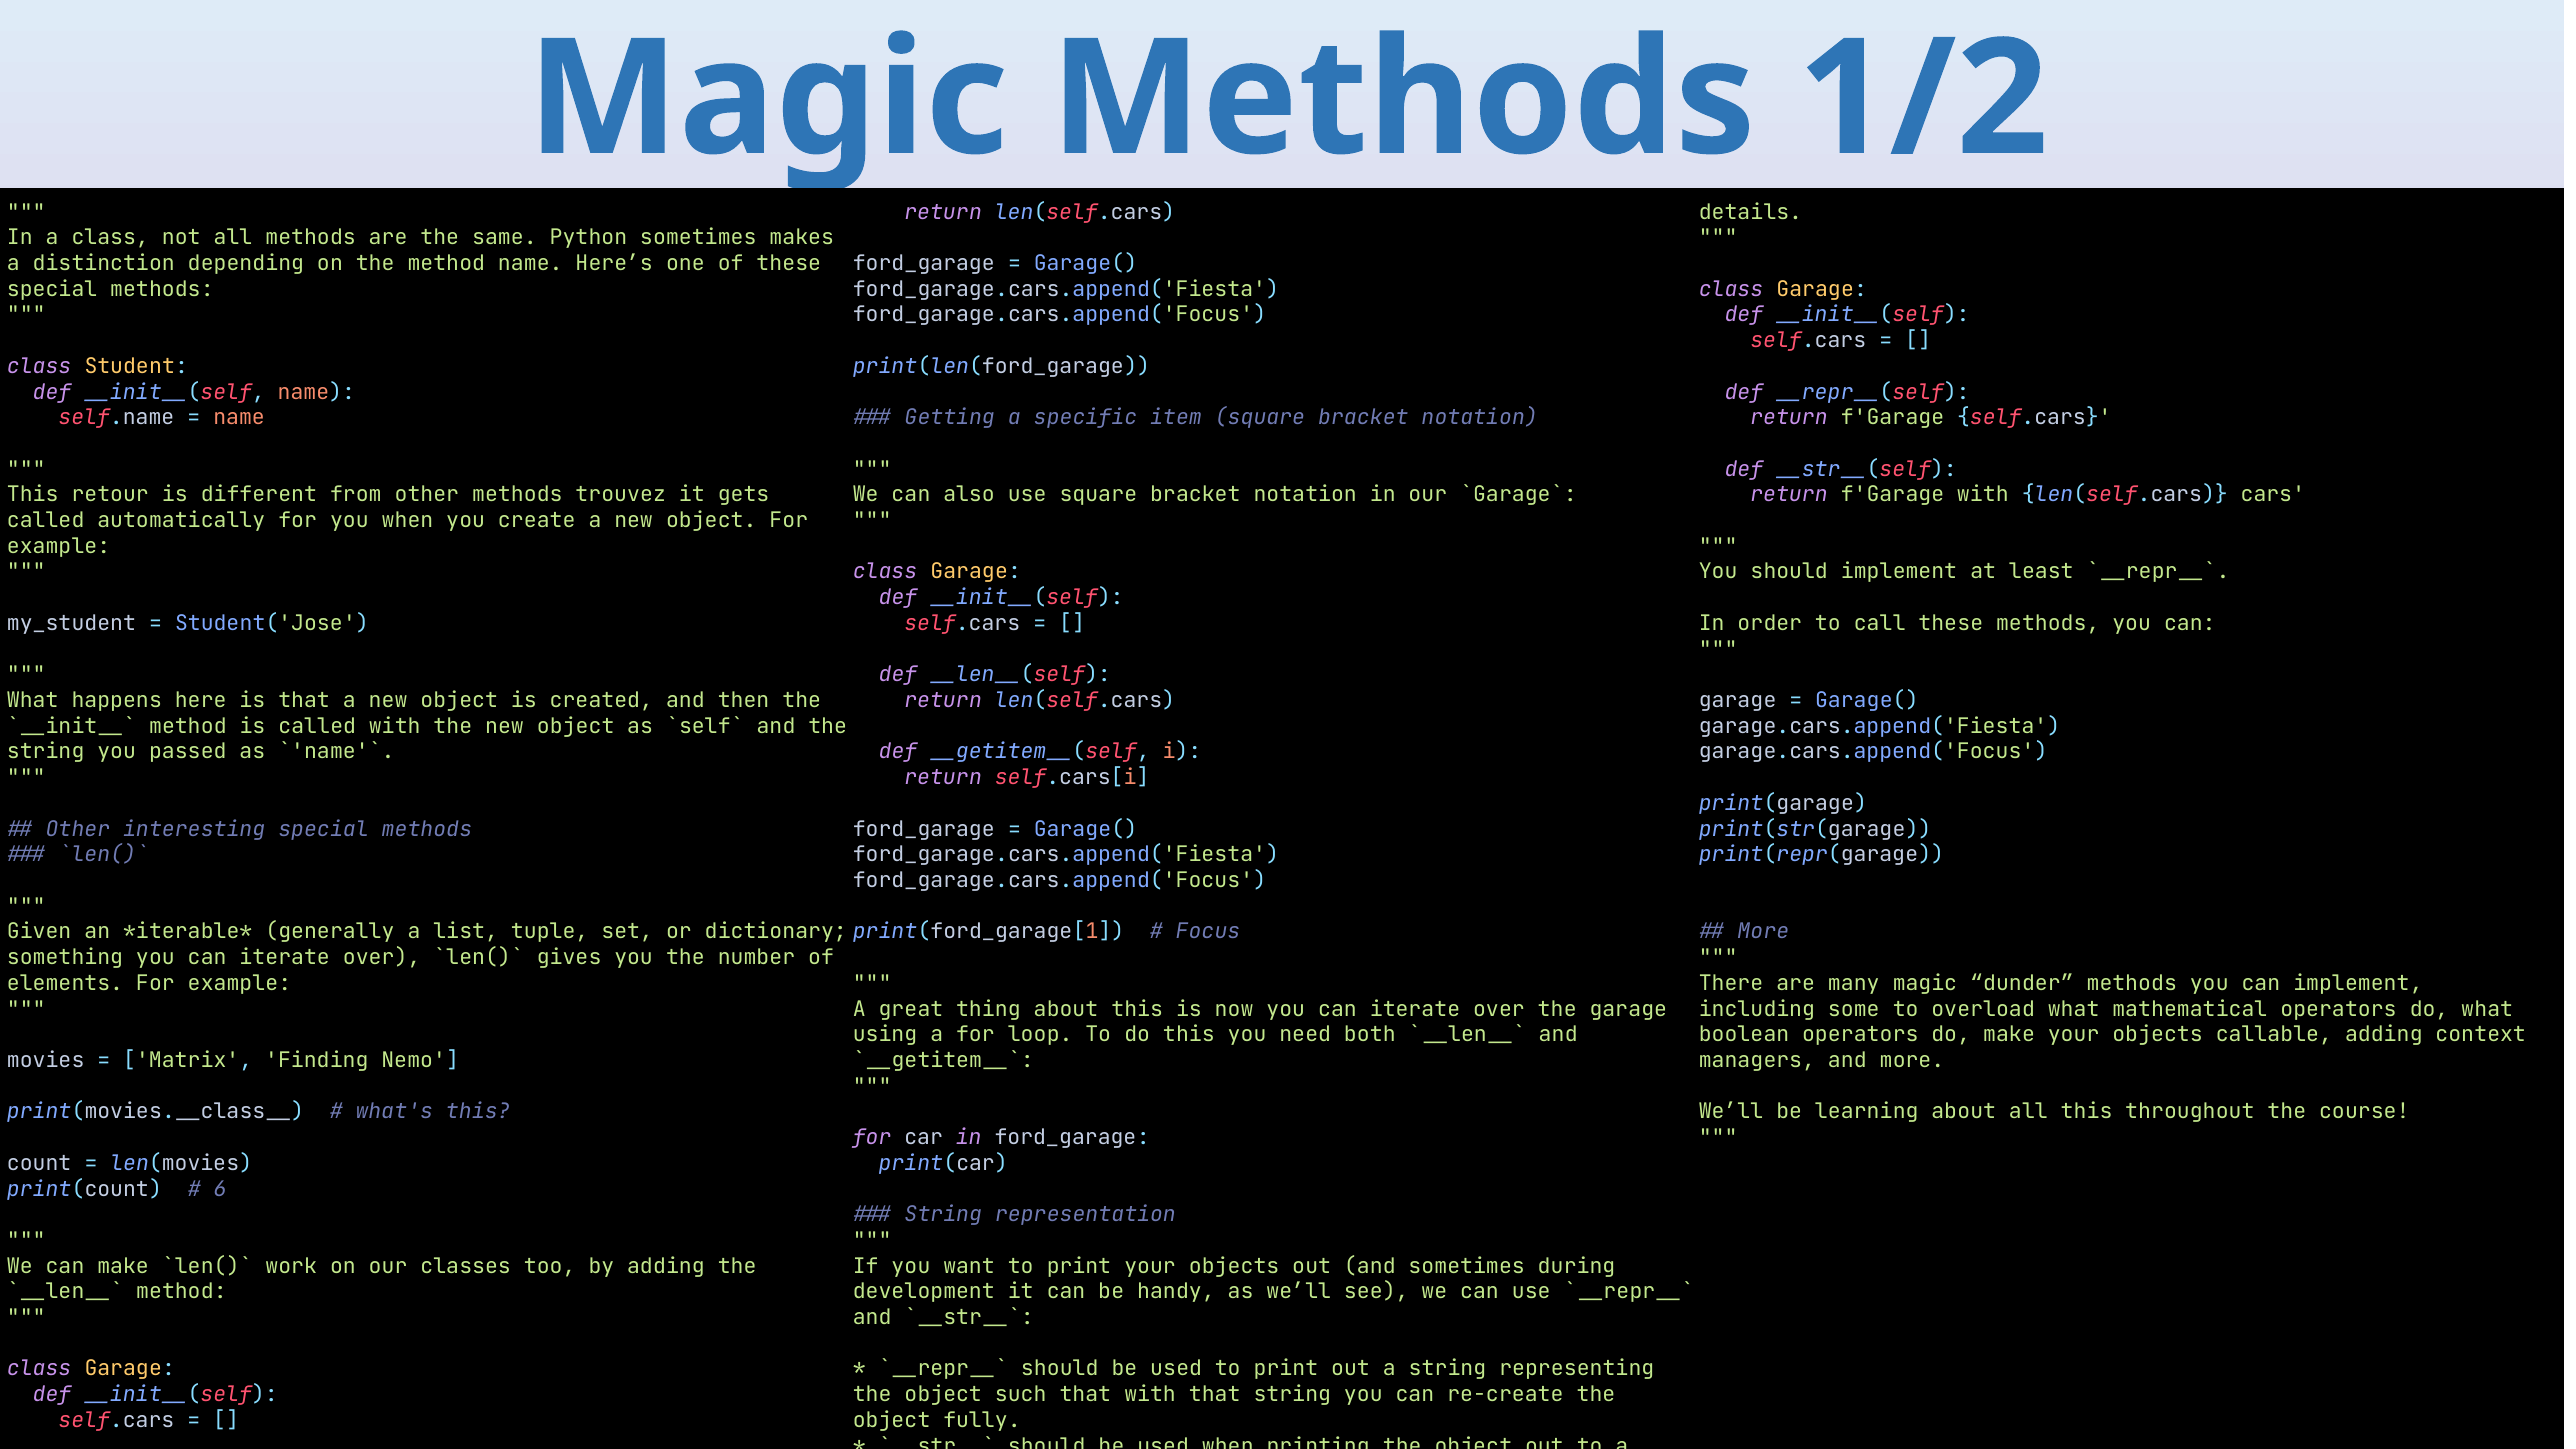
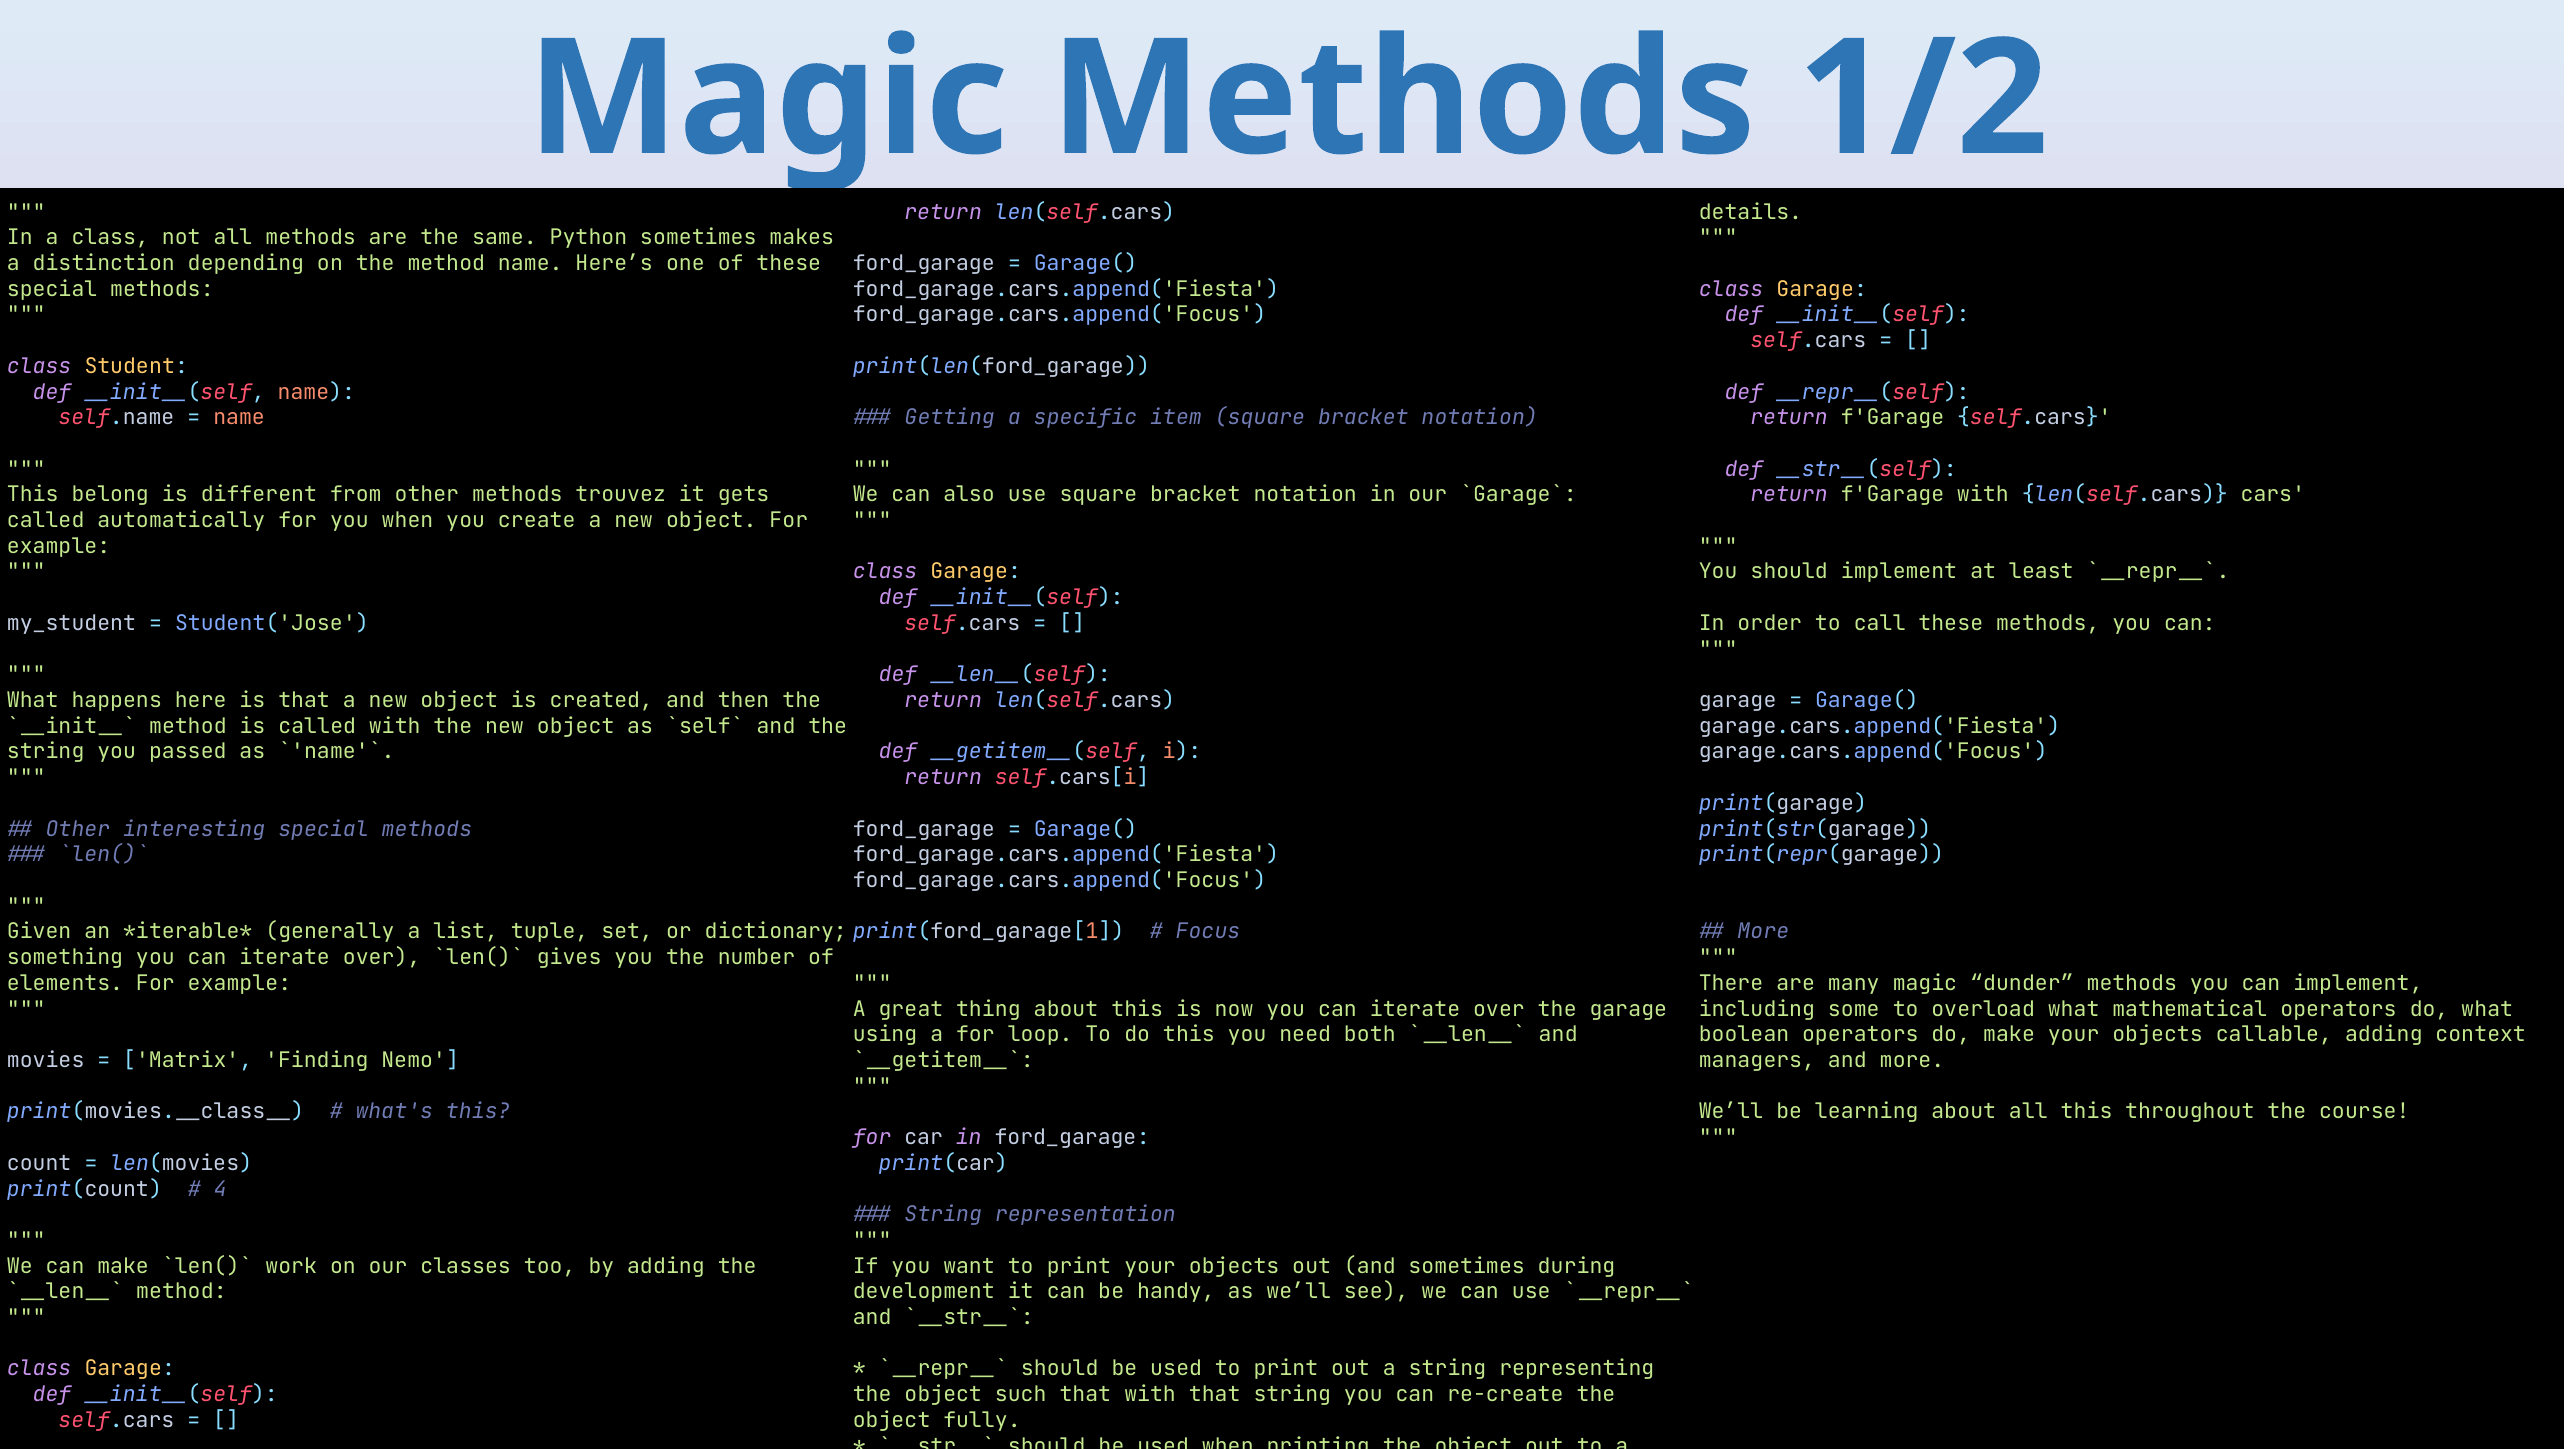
retour: retour -> belong
6: 6 -> 4
